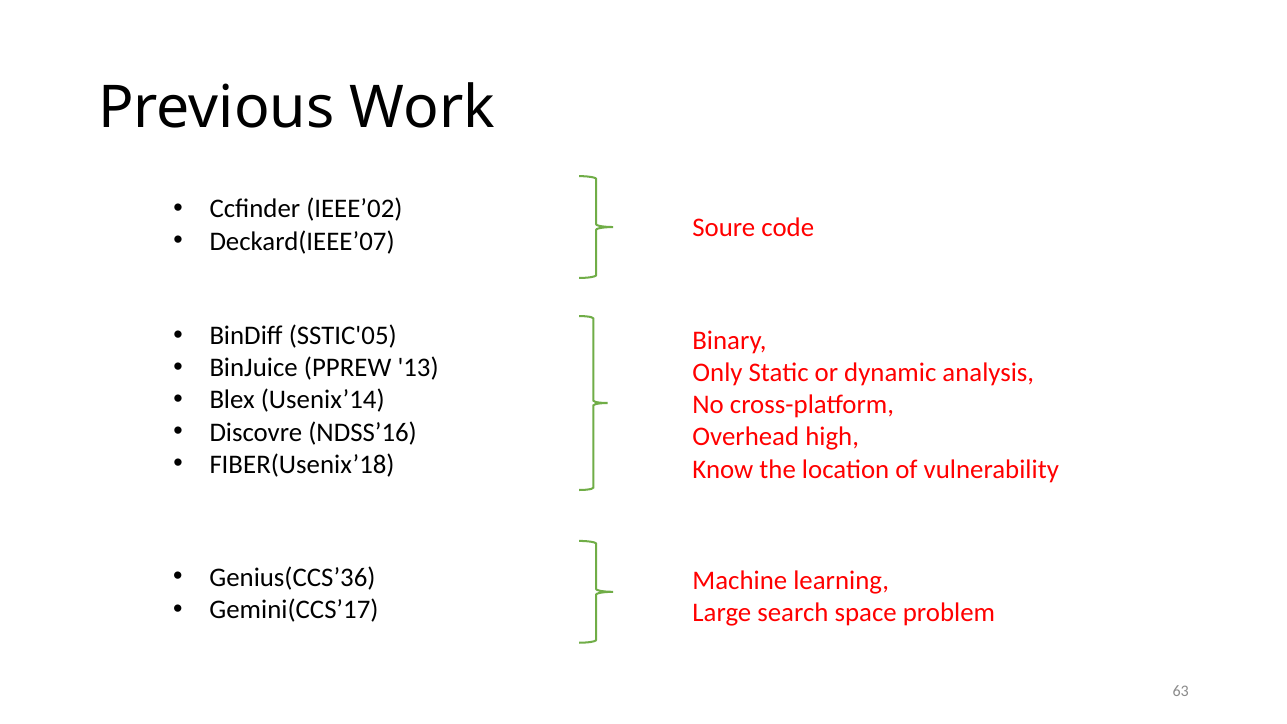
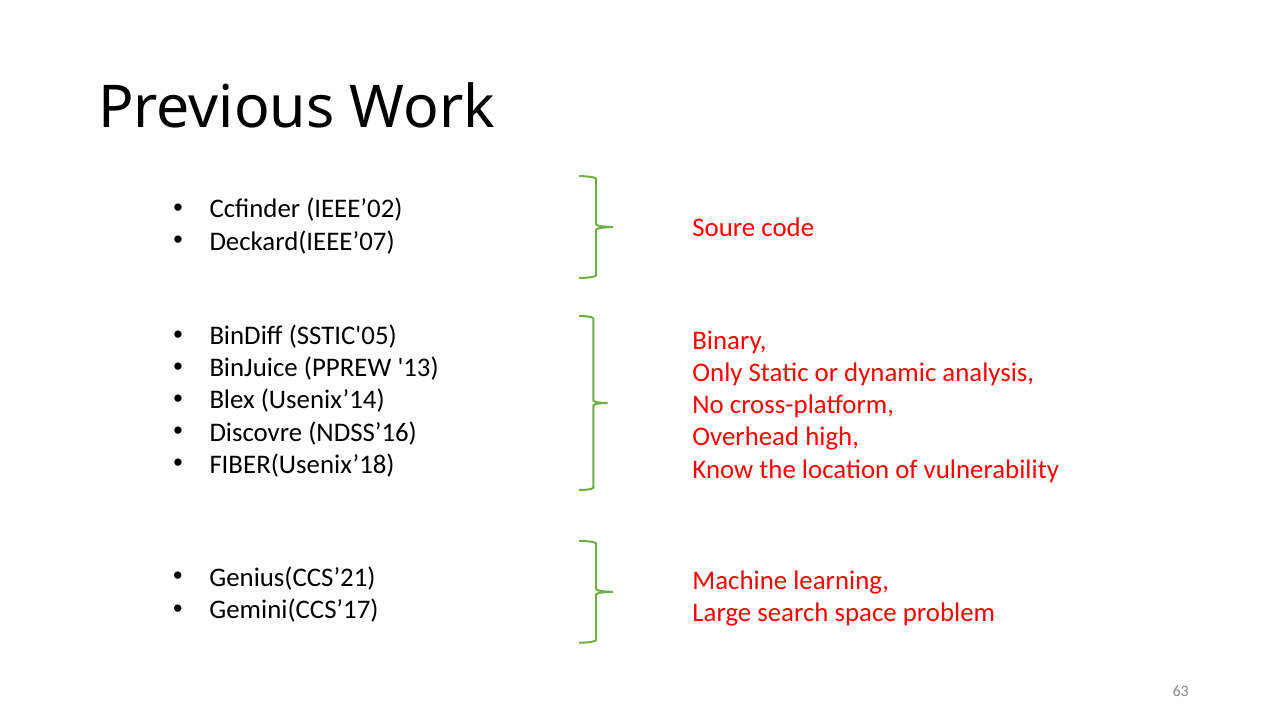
Genius(CCS’36: Genius(CCS’36 -> Genius(CCS’21
